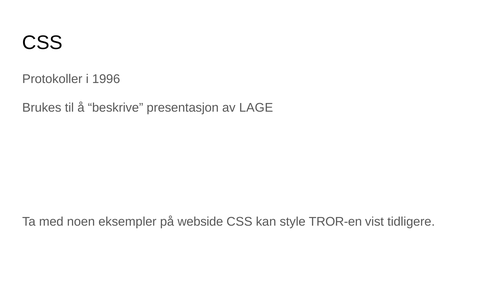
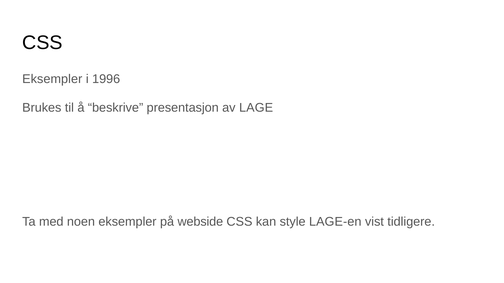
Protokoller at (52, 79): Protokoller -> Eksempler
TROR-en: TROR-en -> LAGE-en
